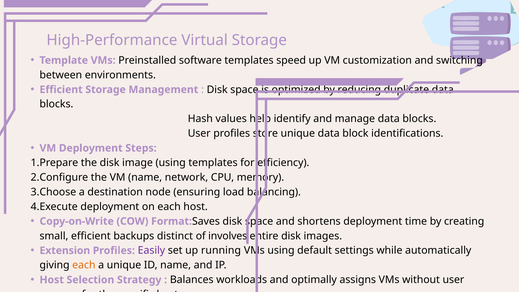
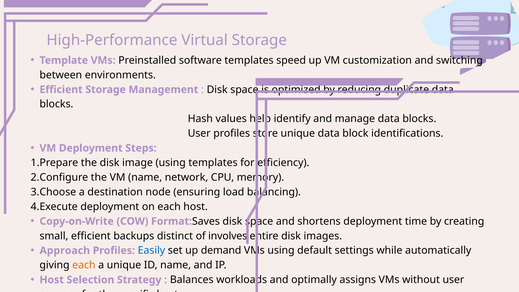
Extension: Extension -> Approach
Easily colour: purple -> blue
running: running -> demand
